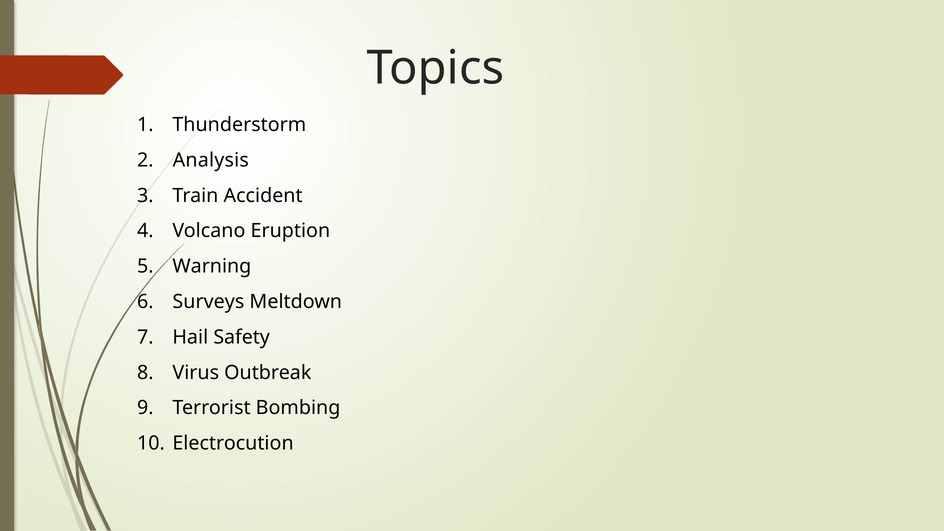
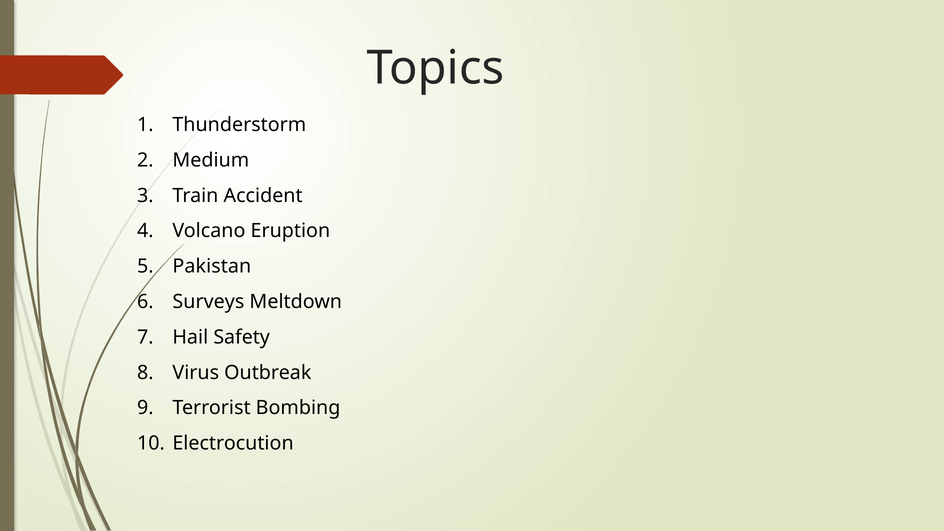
Analysis: Analysis -> Medium
Warning: Warning -> Pakistan
